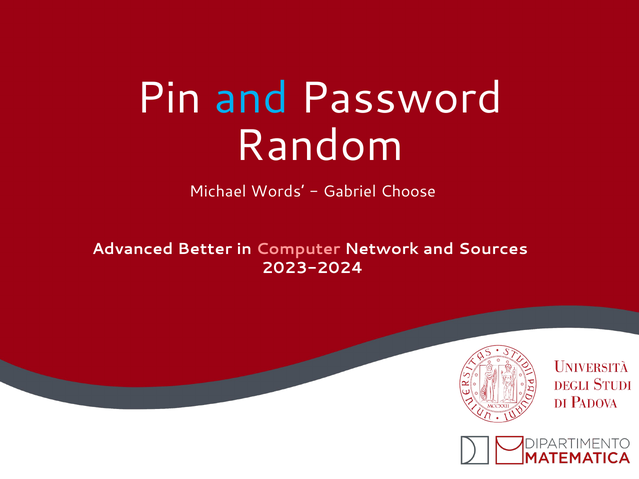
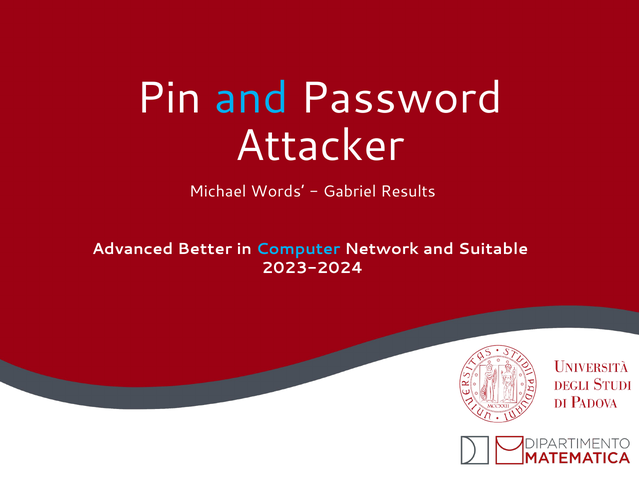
Random: Random -> Attacker
Choose: Choose -> Results
Computer colour: pink -> light blue
Sources: Sources -> Suitable
